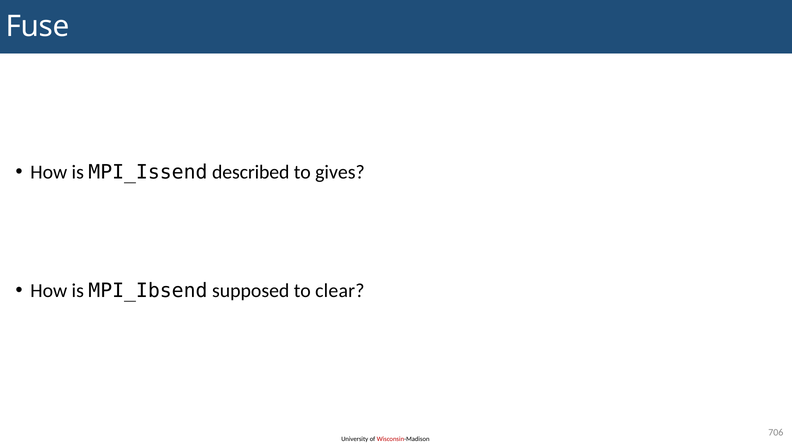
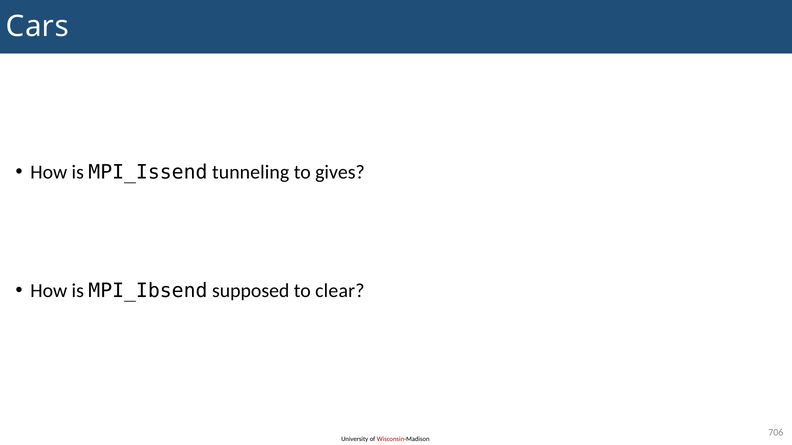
Fuse: Fuse -> Cars
described: described -> tunneling
